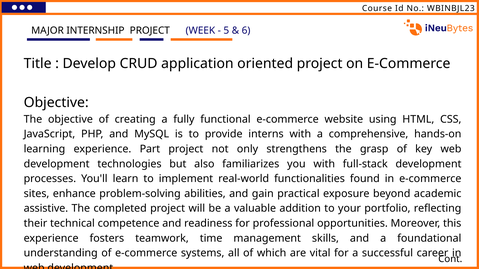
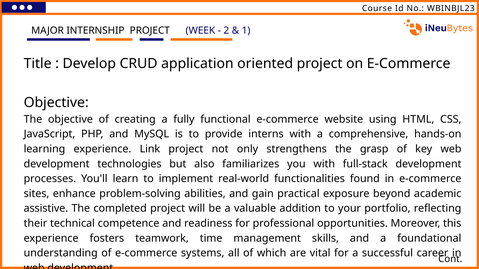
5: 5 -> 2
6: 6 -> 1
Part: Part -> Link
